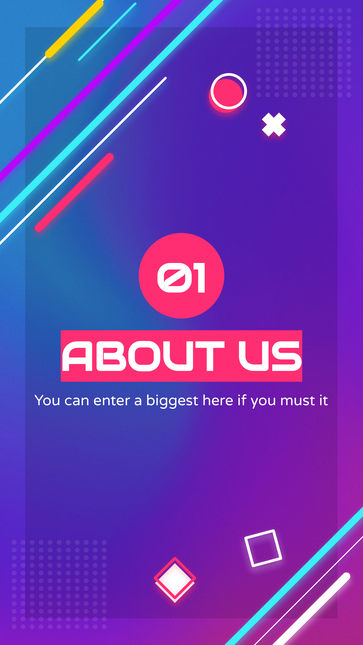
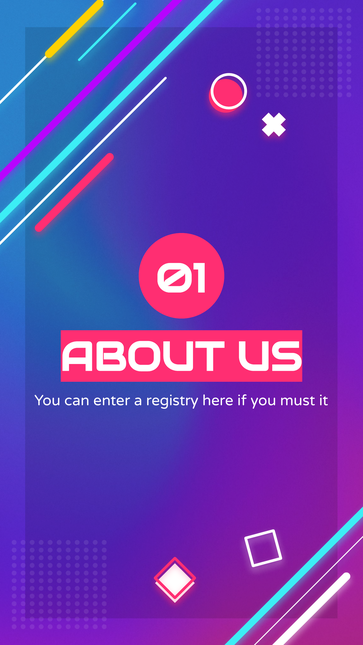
biggest: biggest -> registry
